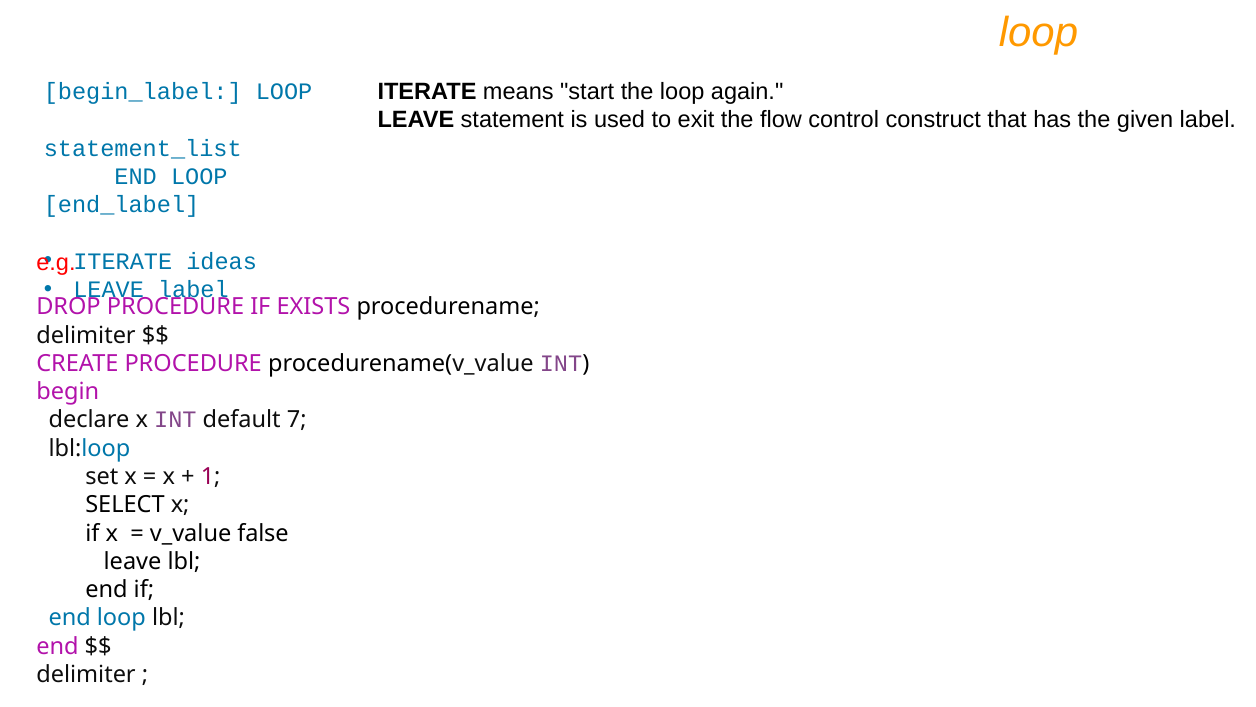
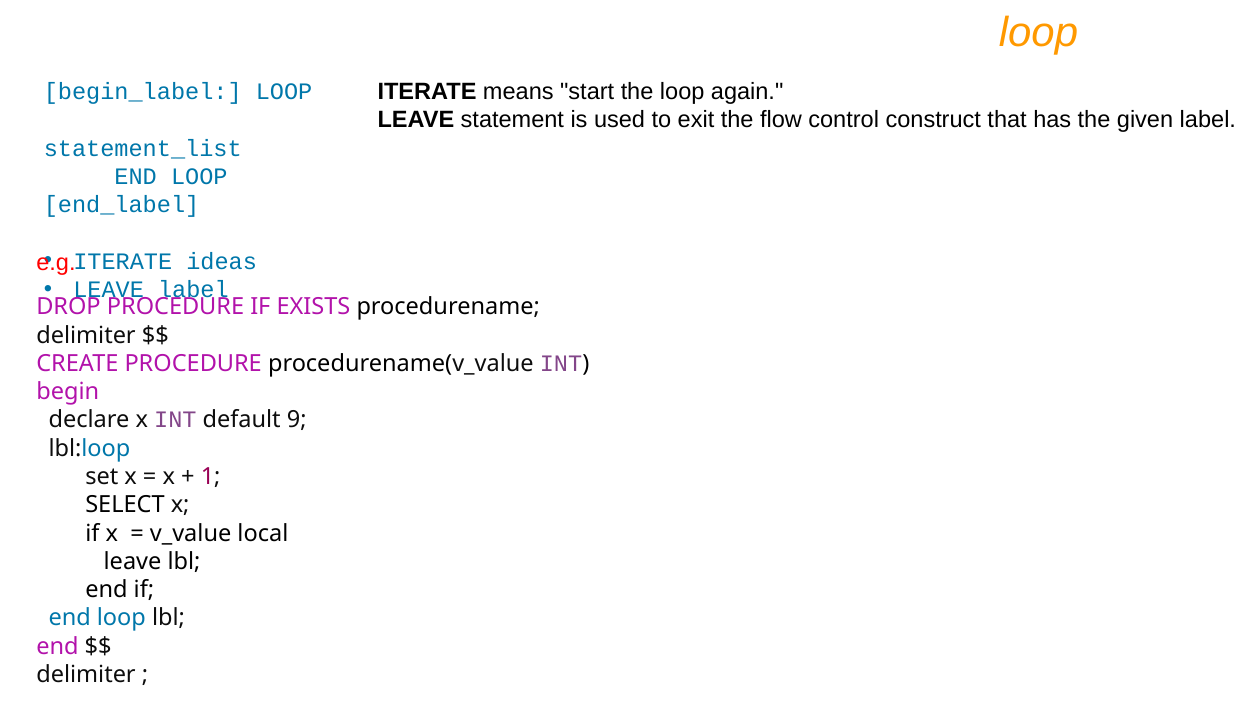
7: 7 -> 9
false: false -> local
